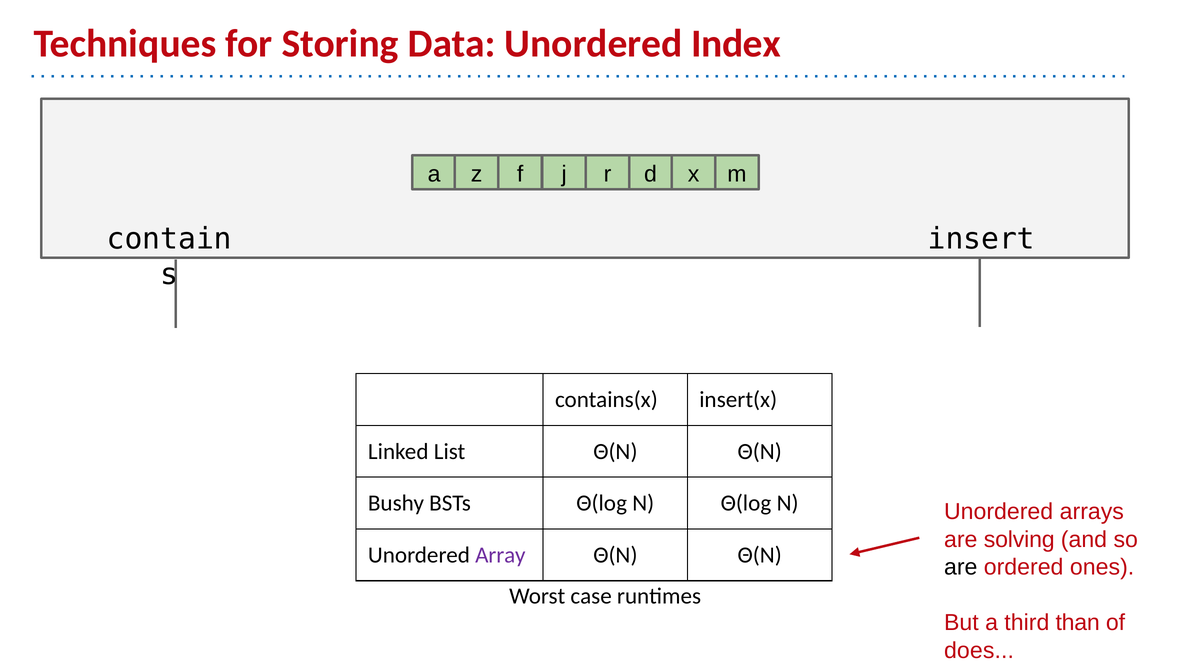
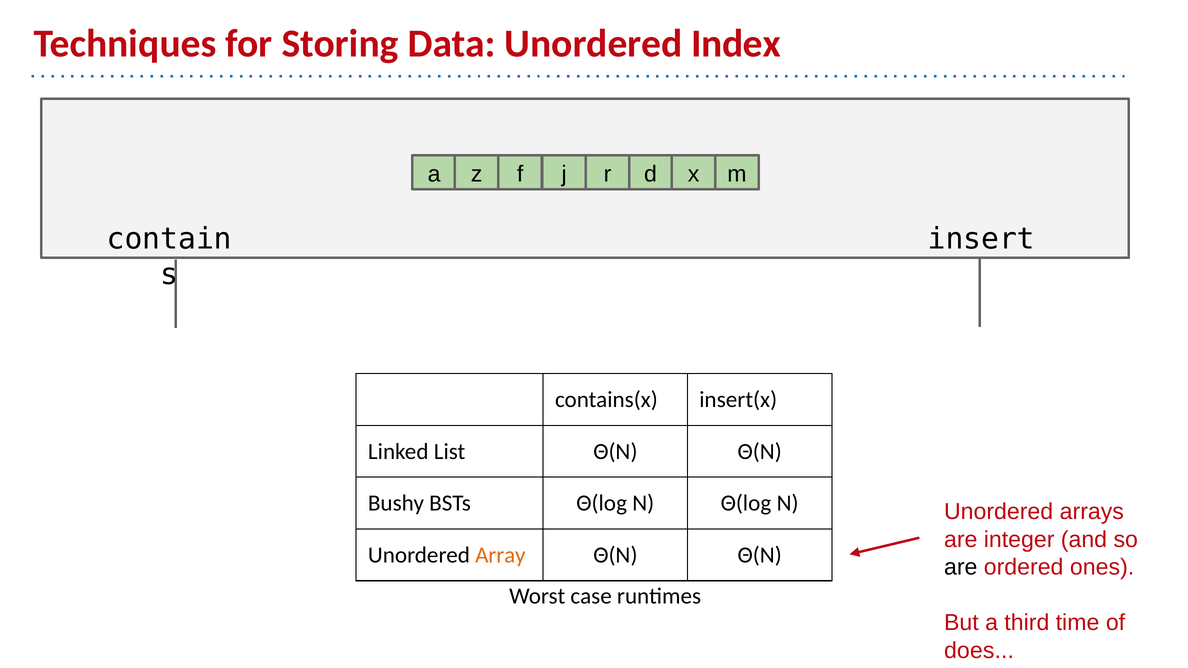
solving: solving -> integer
Array colour: purple -> orange
than: than -> time
